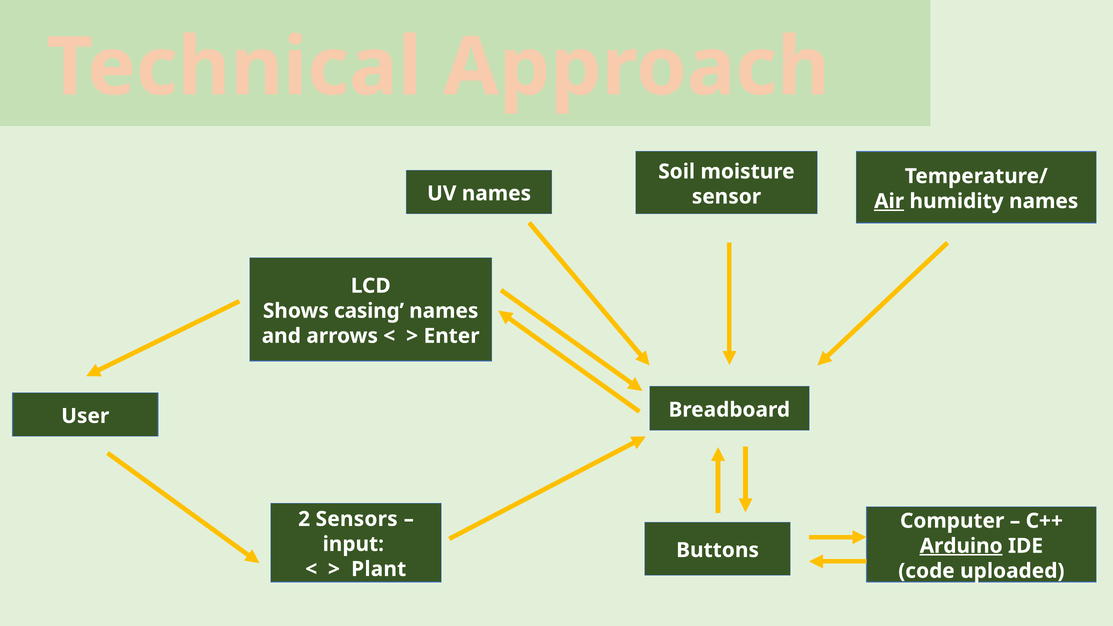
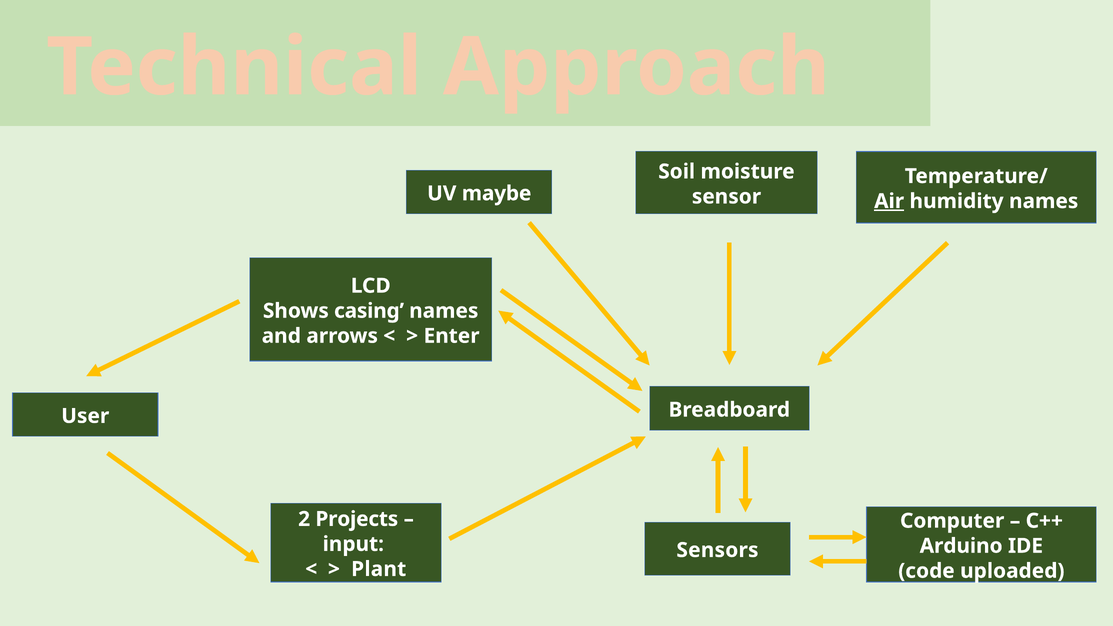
UV names: names -> maybe
Sensors: Sensors -> Projects
Arduino underline: present -> none
Buttons: Buttons -> Sensors
